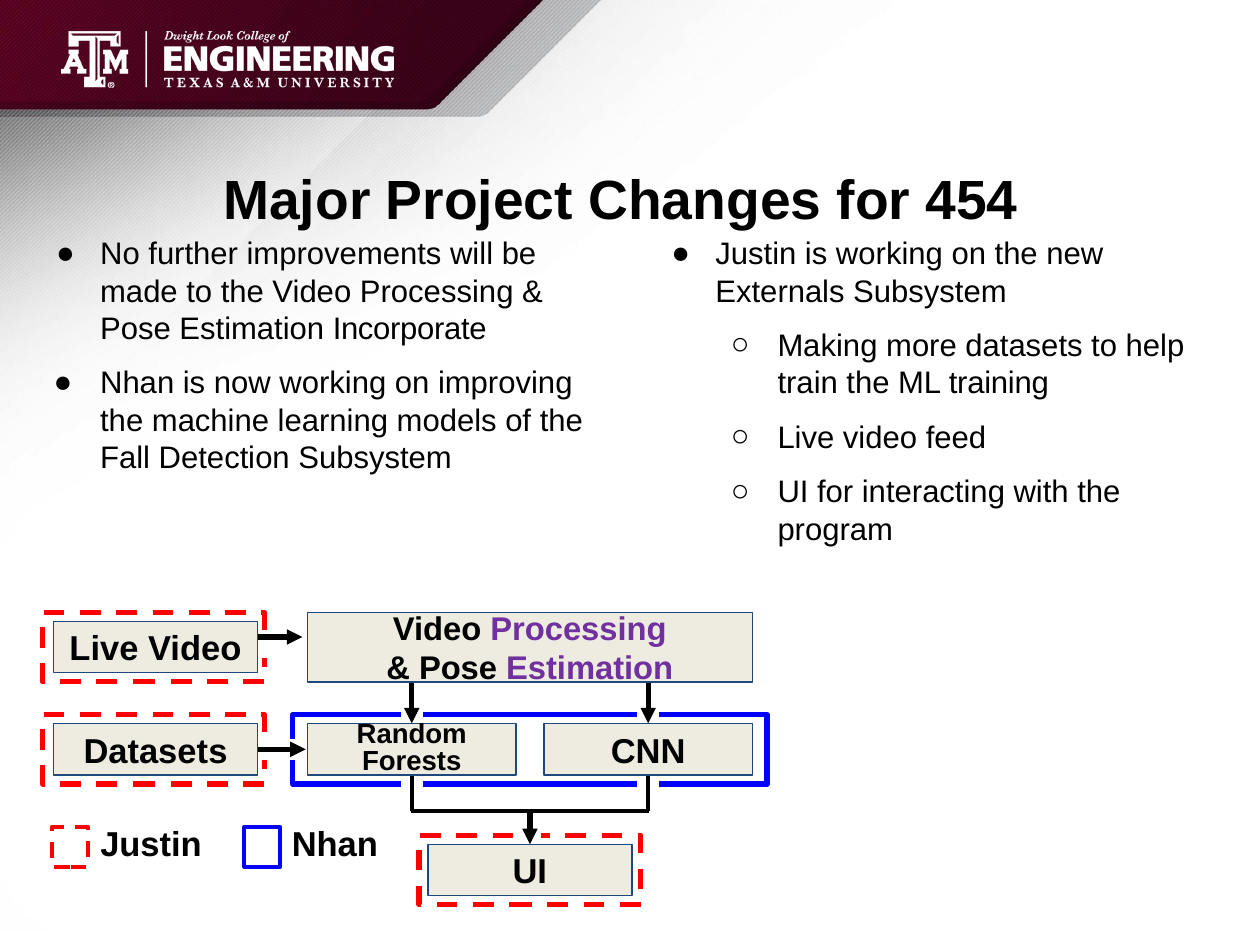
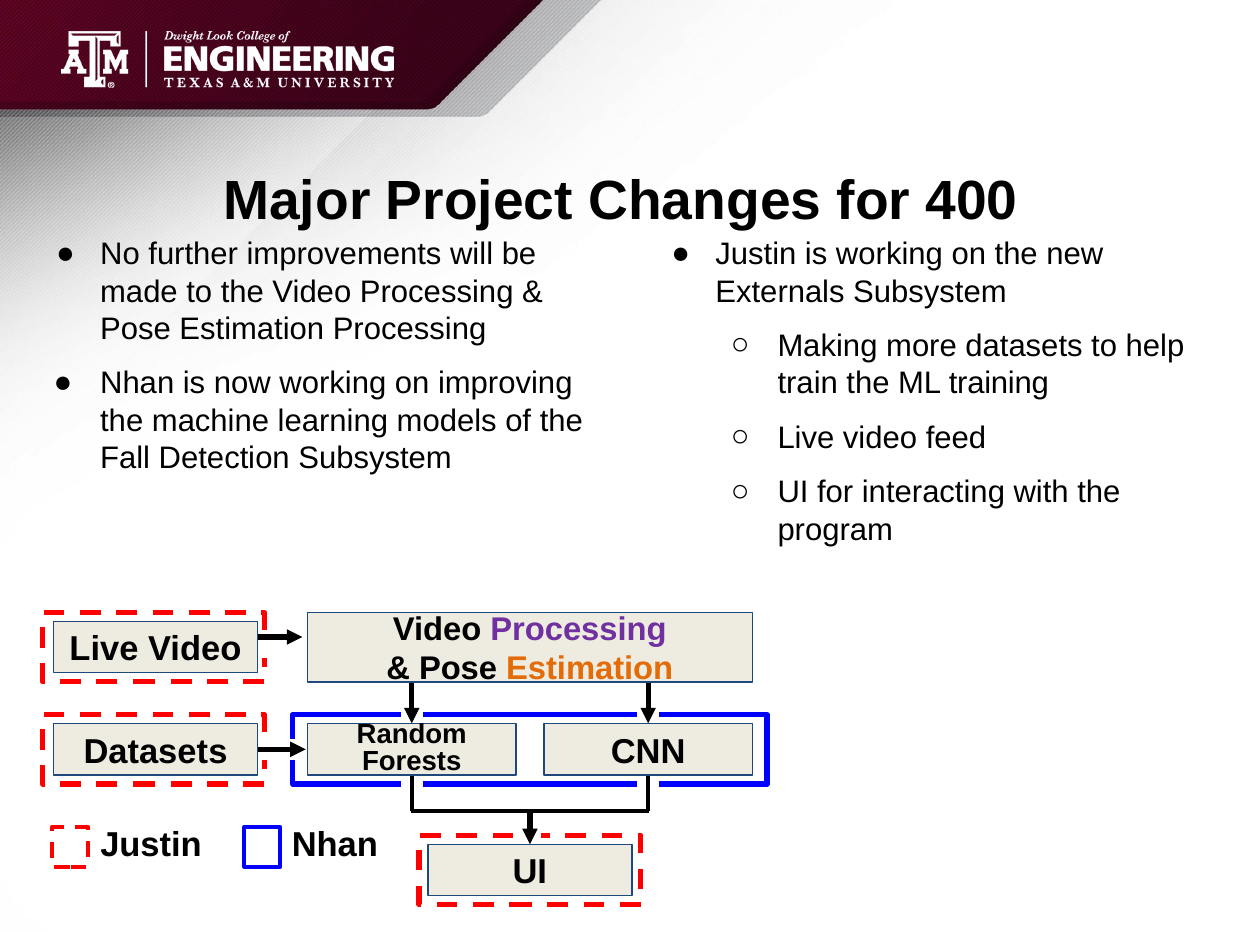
454: 454 -> 400
Estimation Incorporate: Incorporate -> Processing
Estimation at (590, 669) colour: purple -> orange
